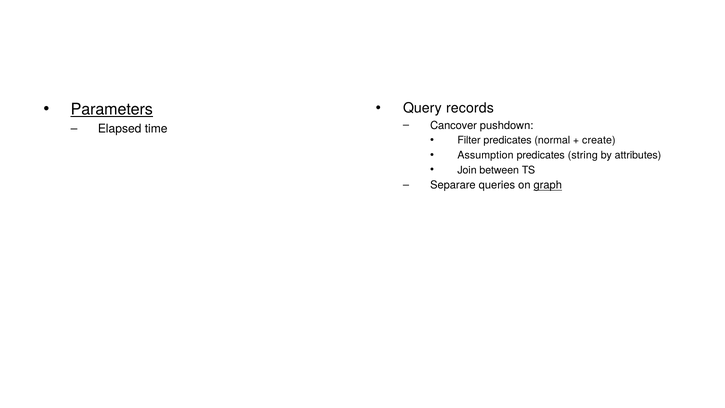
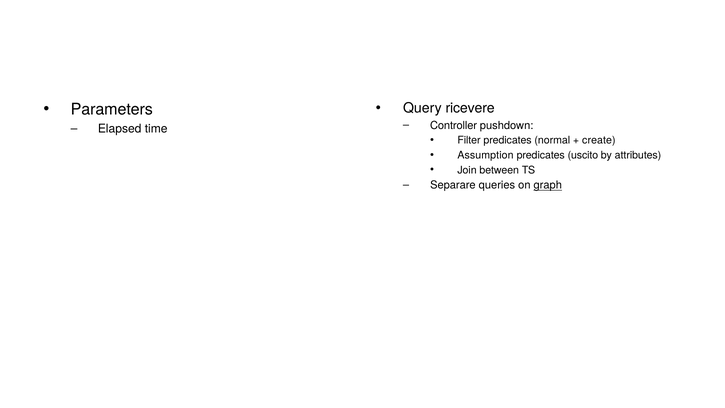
records: records -> ricevere
Parameters underline: present -> none
Cancover: Cancover -> Controller
string: string -> uscito
